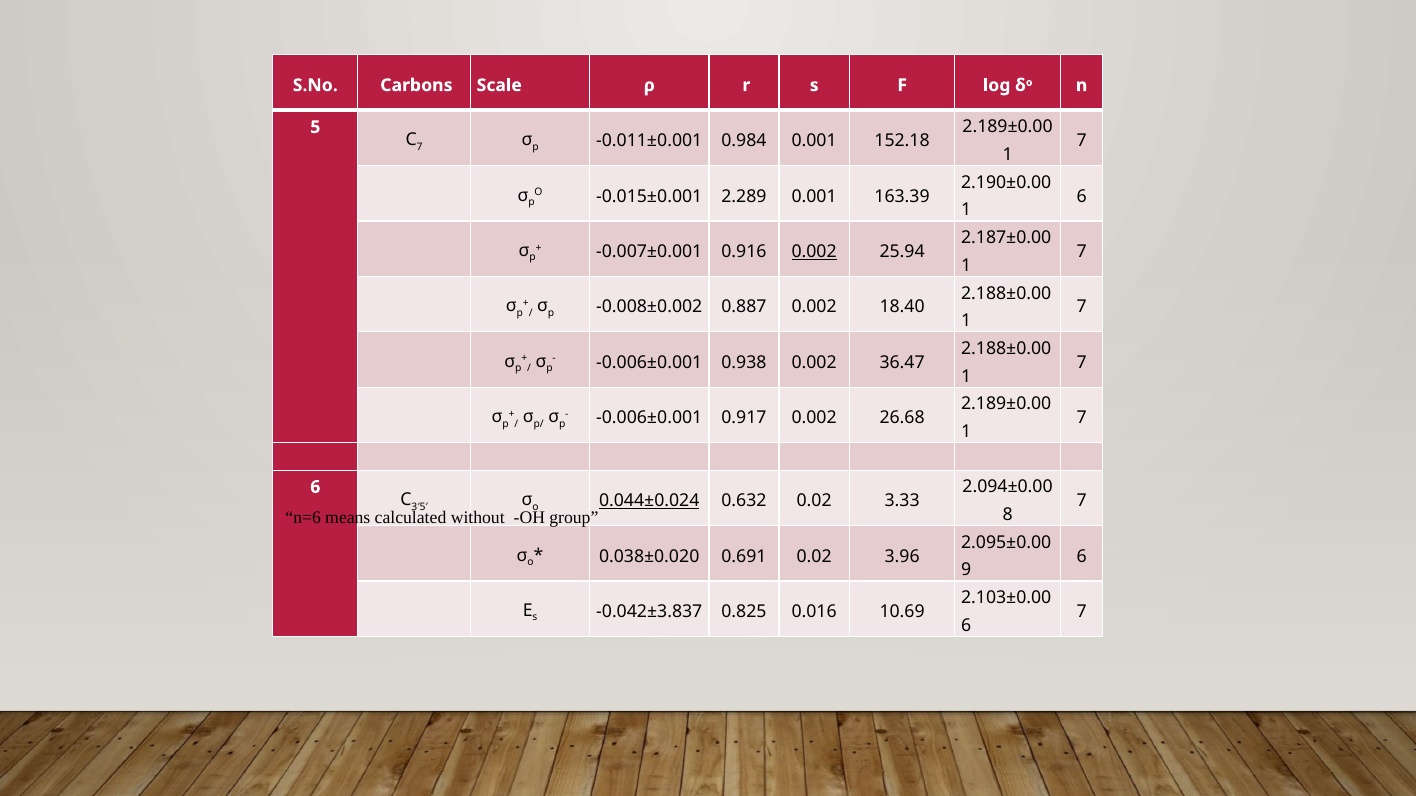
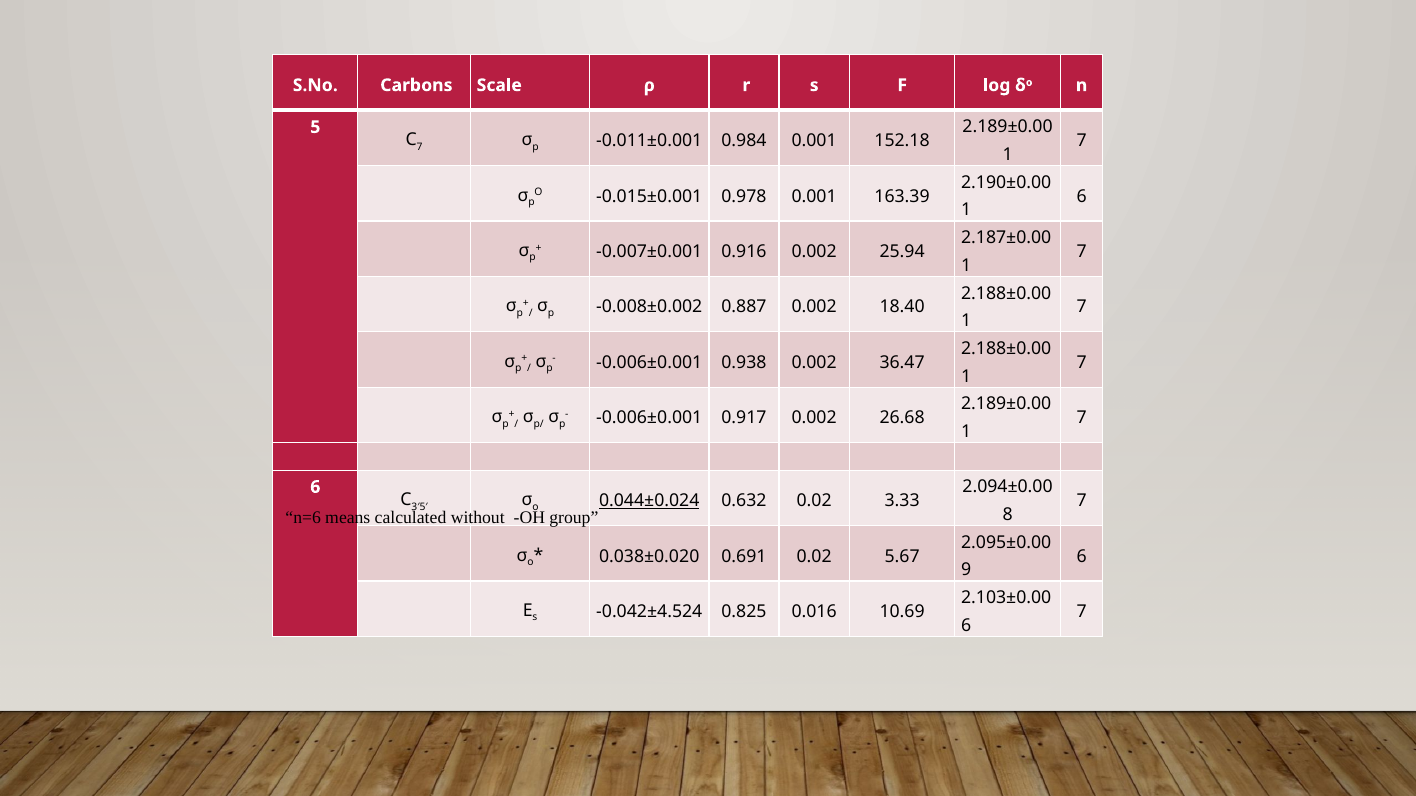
2.289: 2.289 -> 0.978
0.002 at (814, 252) underline: present -> none
3.96: 3.96 -> 5.67
-0.042±3.837: -0.042±3.837 -> -0.042±4.524
